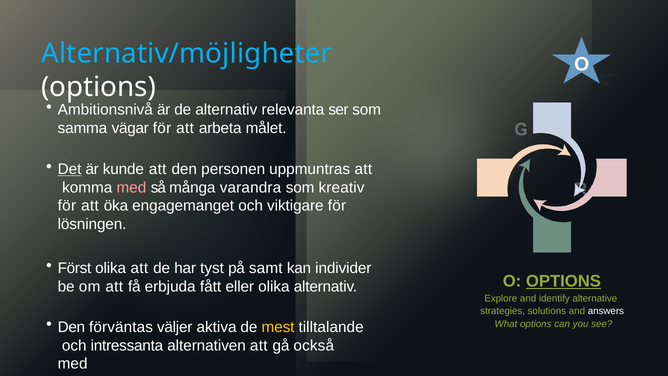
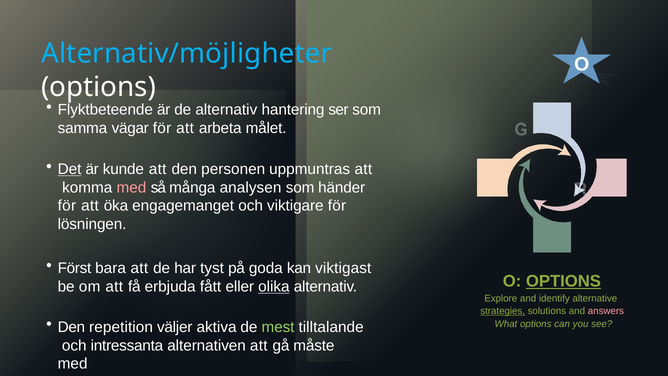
Ambitionsnivå: Ambitionsnivå -> Flyktbeteende
relevanta: relevanta -> hantering
varandra: varandra -> analysen
kreativ: kreativ -> händer
Först olika: olika -> bara
samt: samt -> goda
individer: individer -> viktigast
olika at (274, 286) underline: none -> present
strategies underline: none -> present
answers colour: white -> pink
förväntas: förväntas -> repetition
mest colour: yellow -> light green
också: också -> måste
